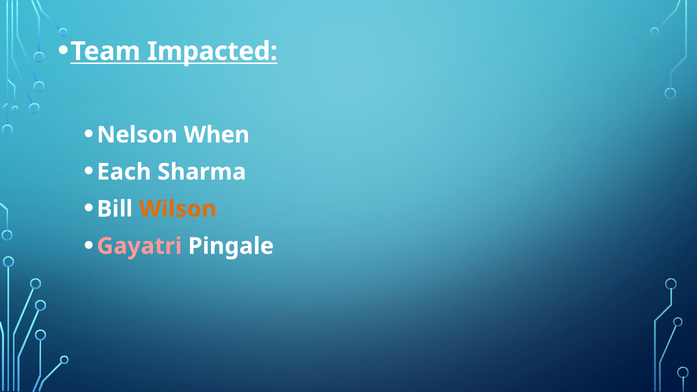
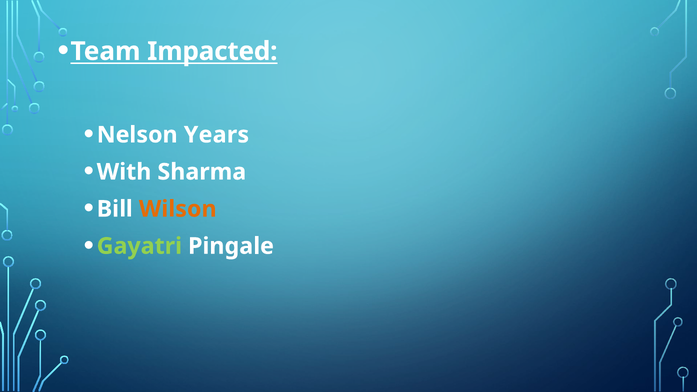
When: When -> Years
Each: Each -> With
Gayatri colour: pink -> light green
